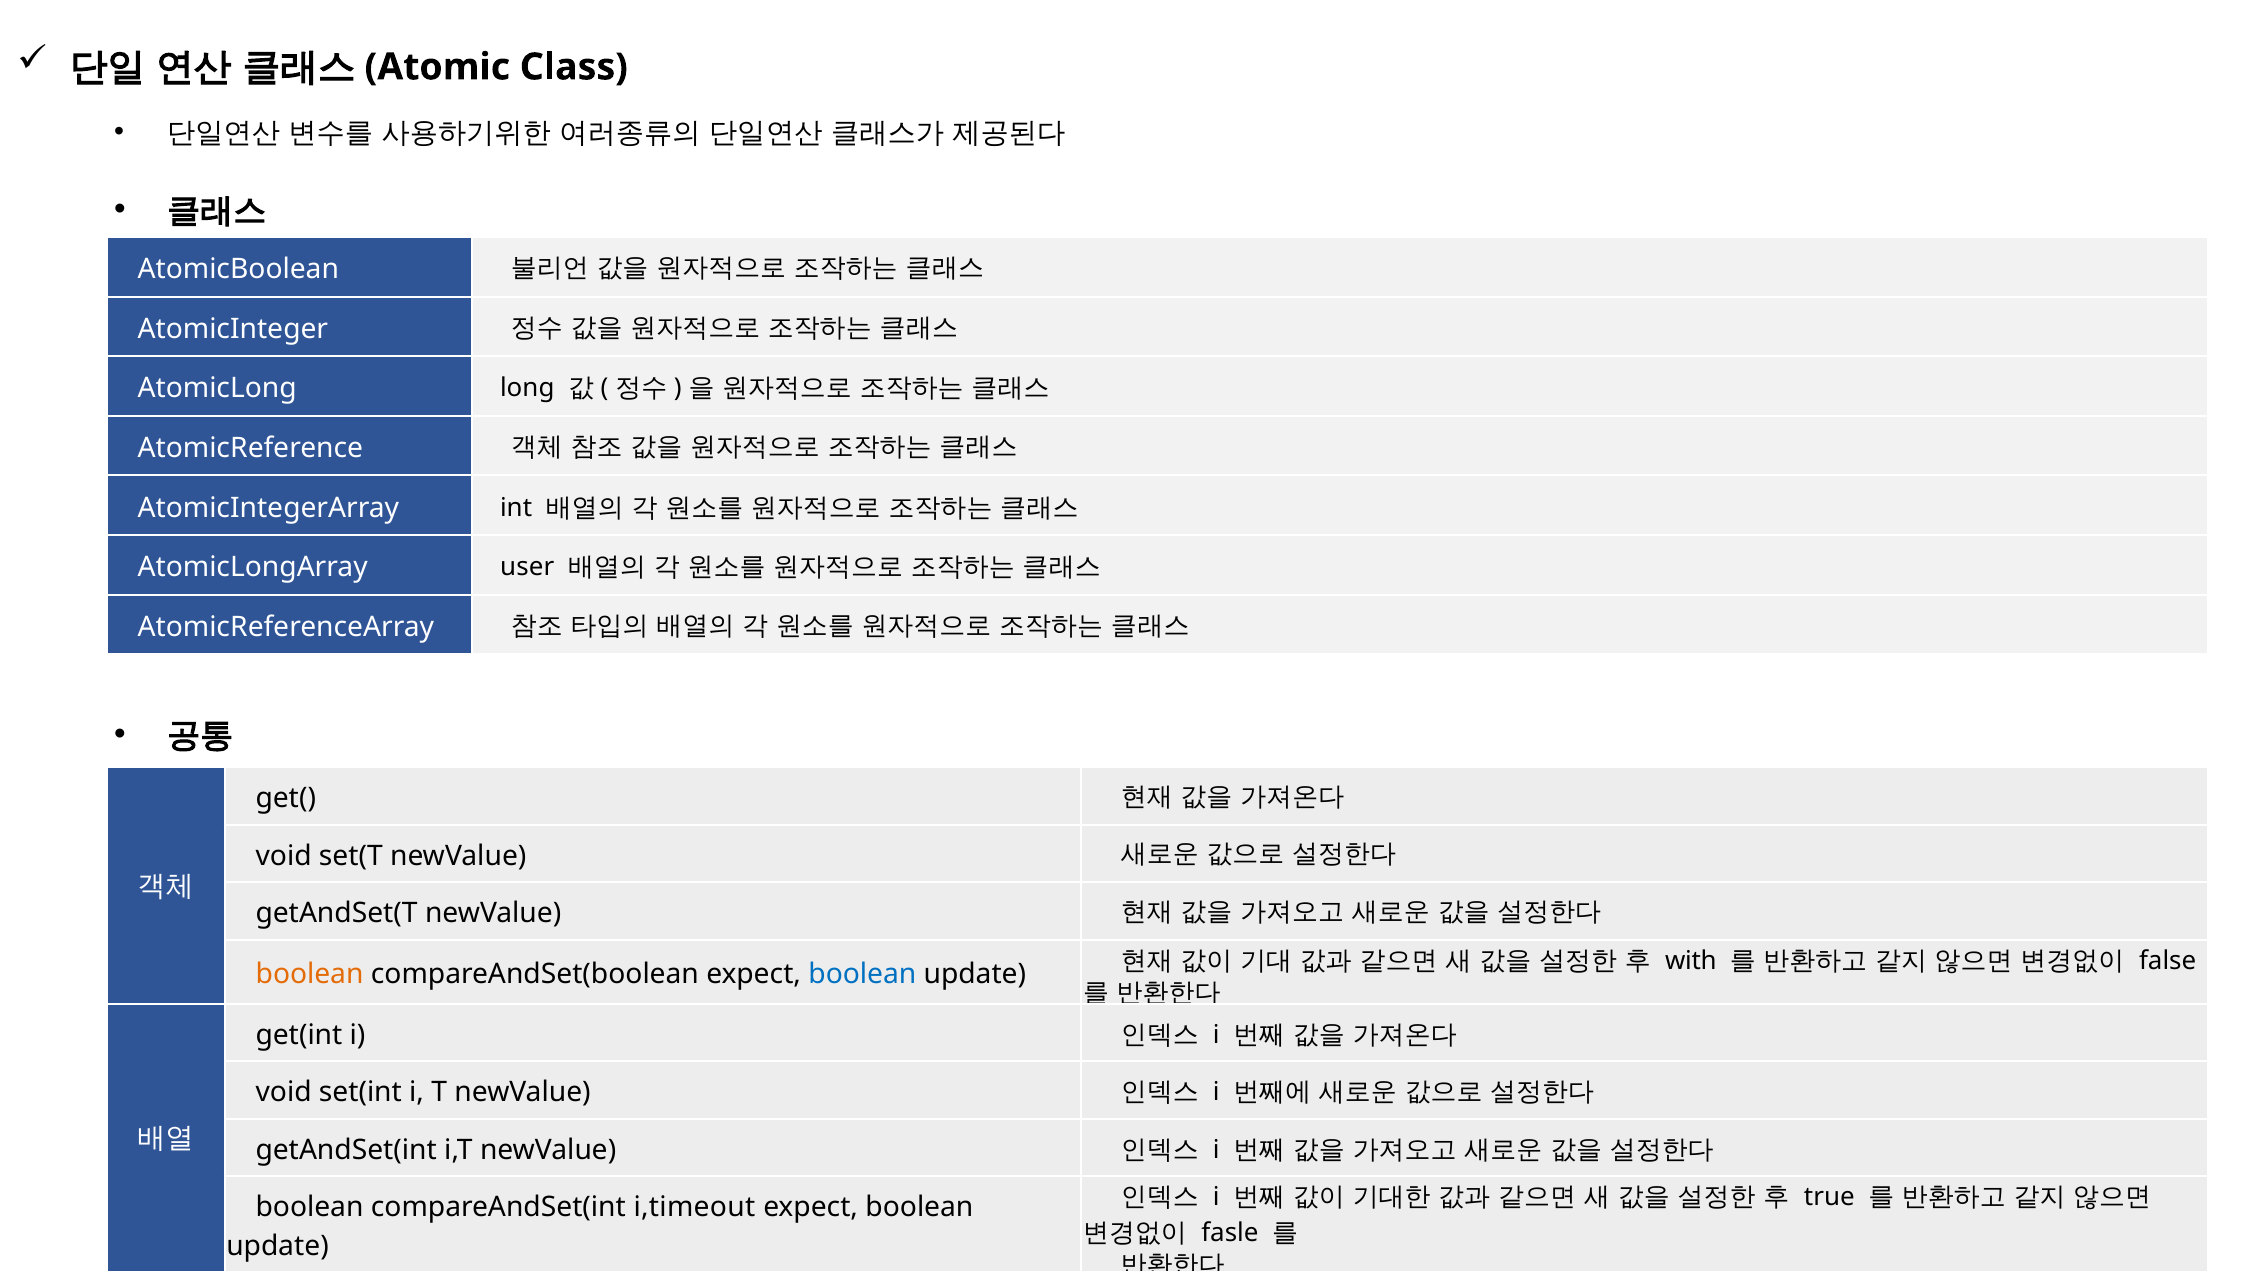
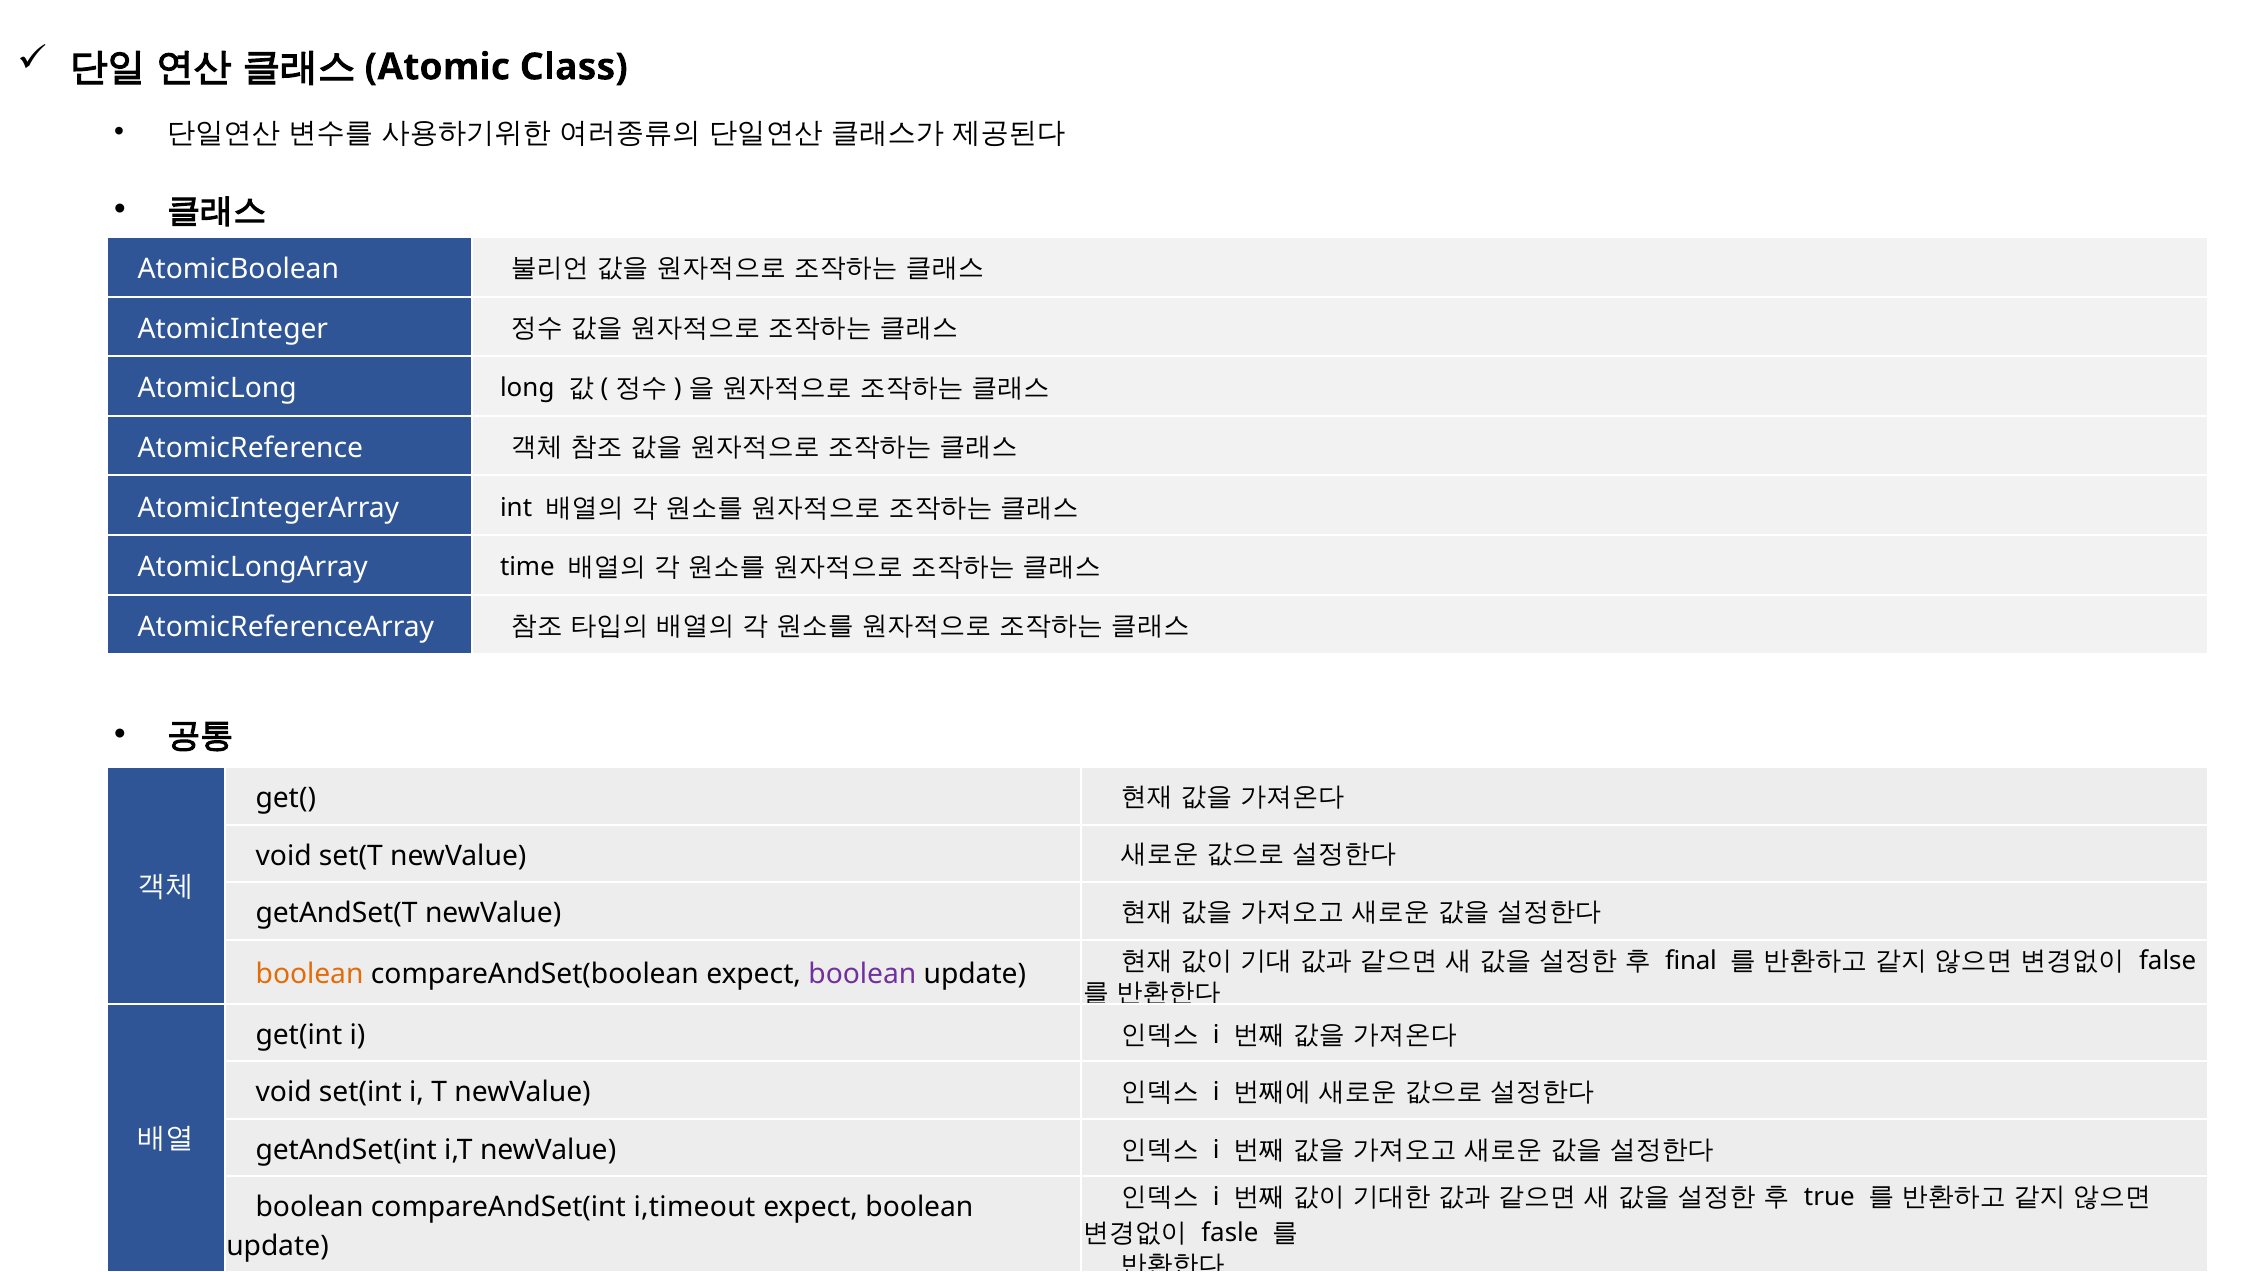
user: user -> time
with: with -> final
boolean at (862, 974) colour: blue -> purple
